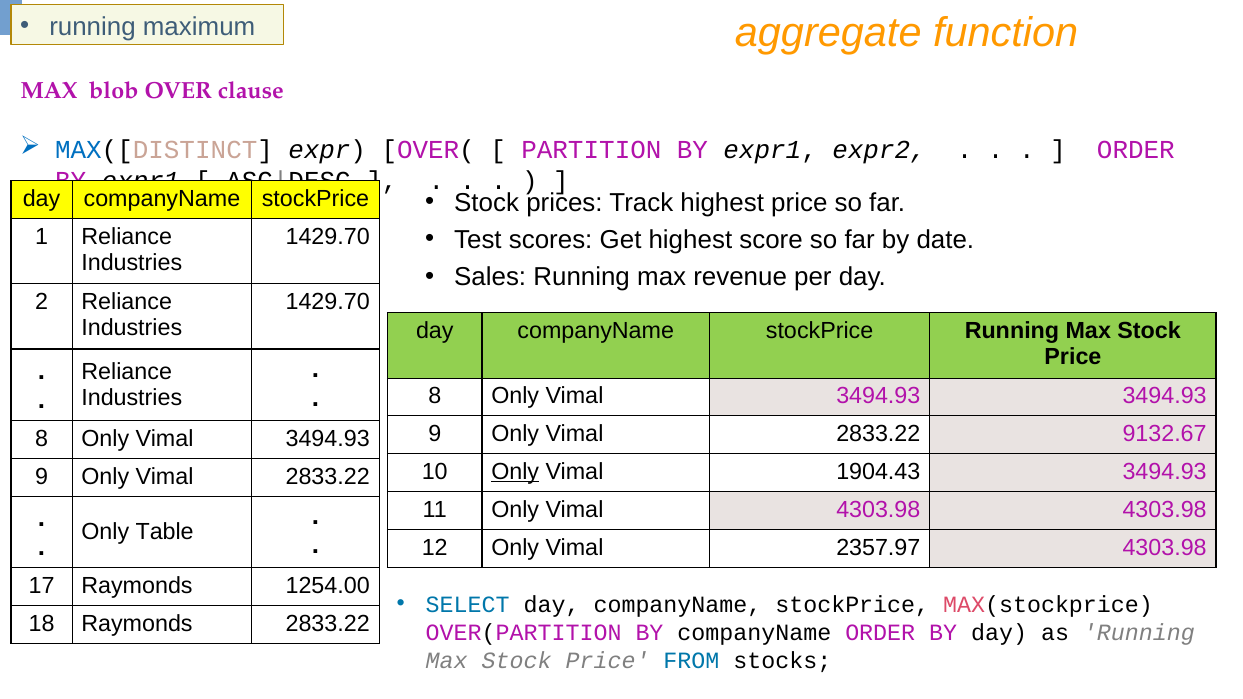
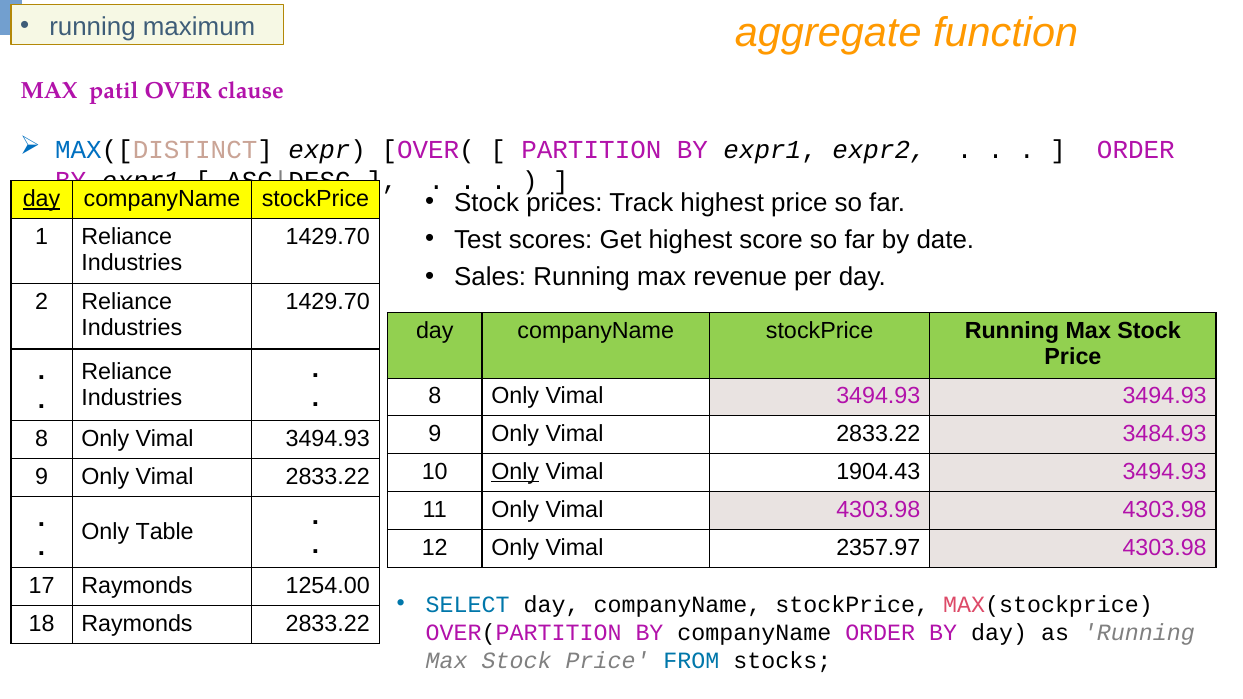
blob: blob -> patil
day at (42, 199) underline: none -> present
9132.67: 9132.67 -> 3484.93
